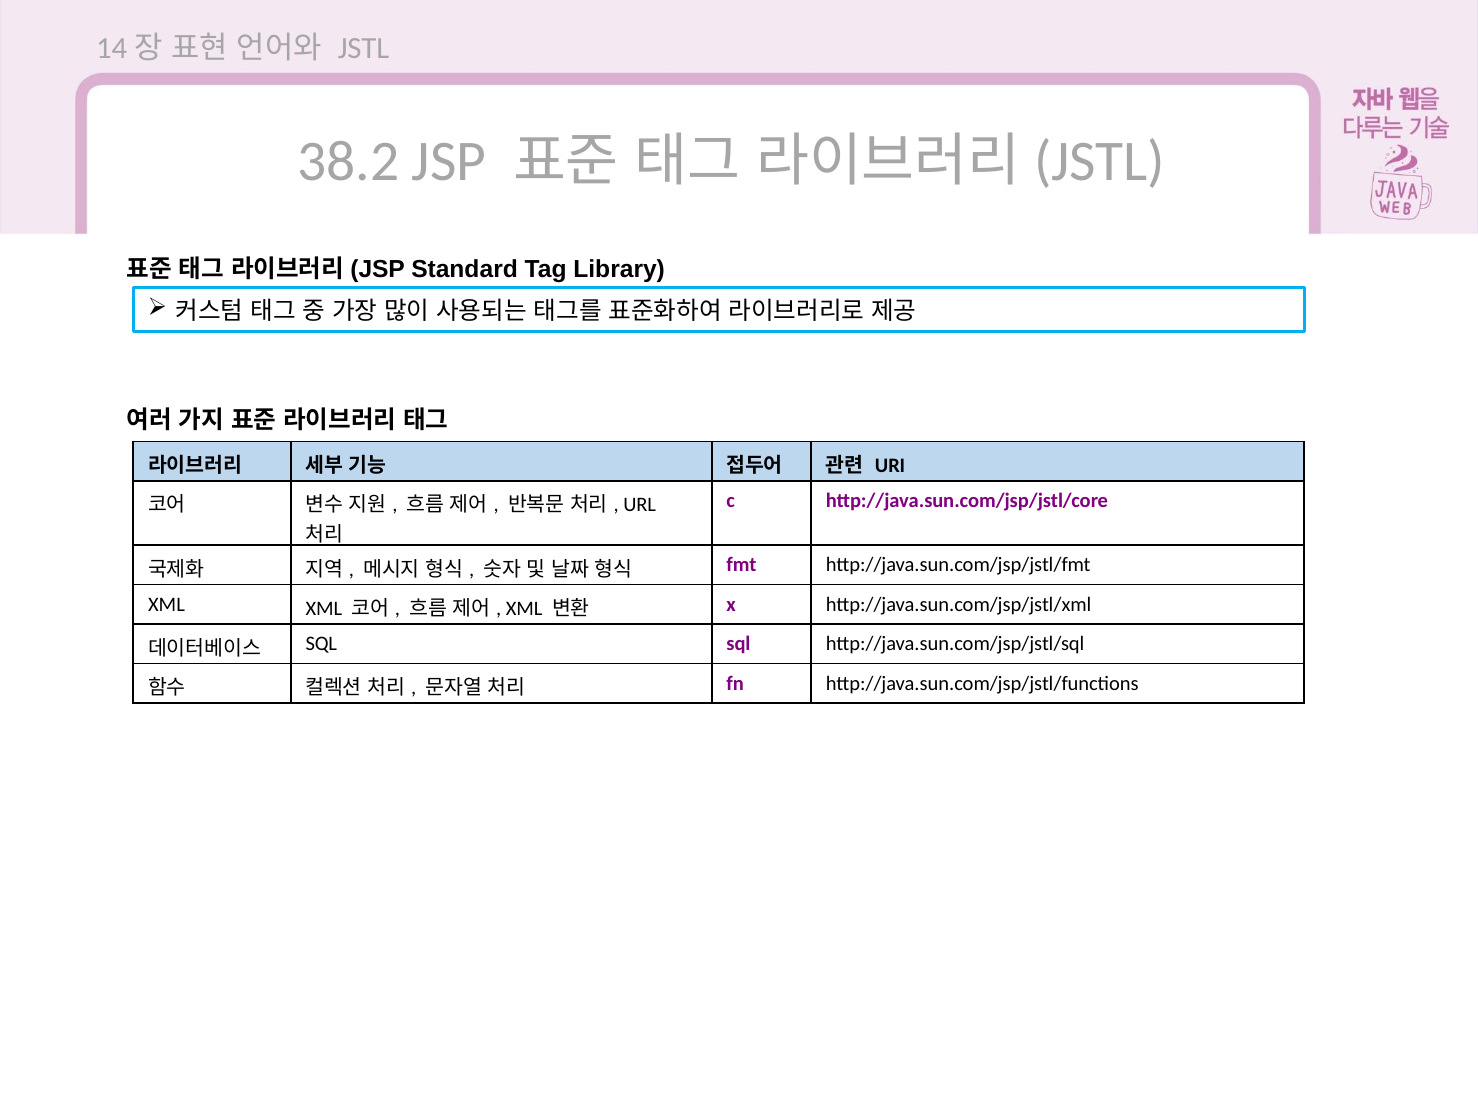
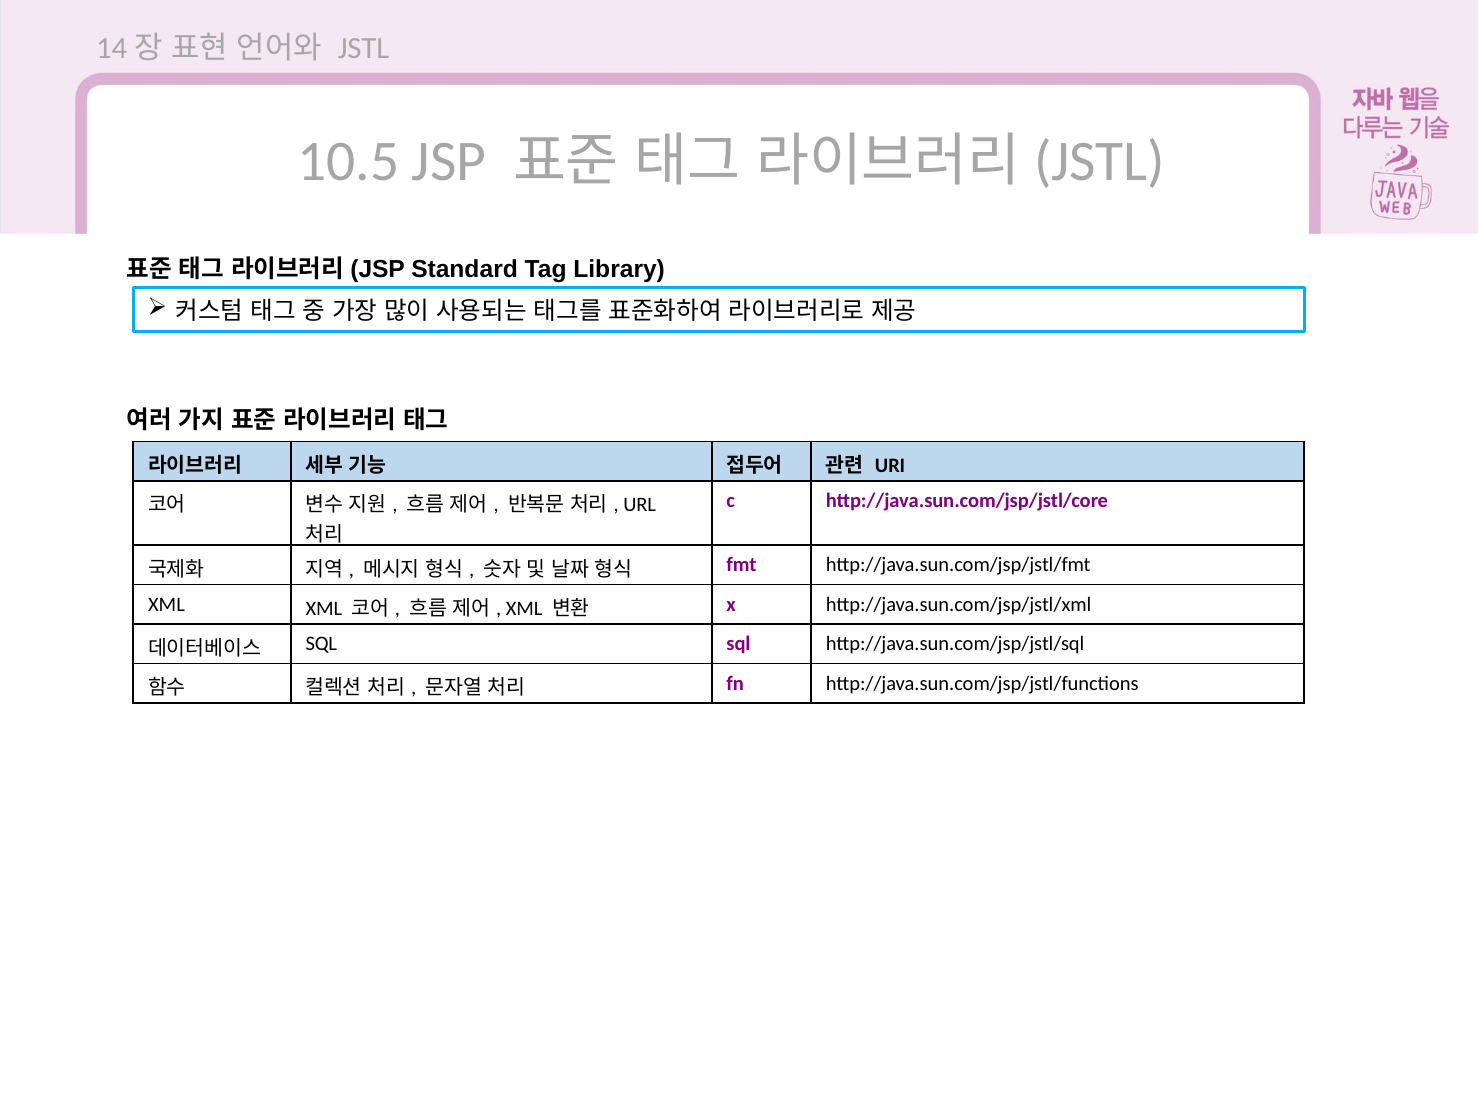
38.2: 38.2 -> 10.5
